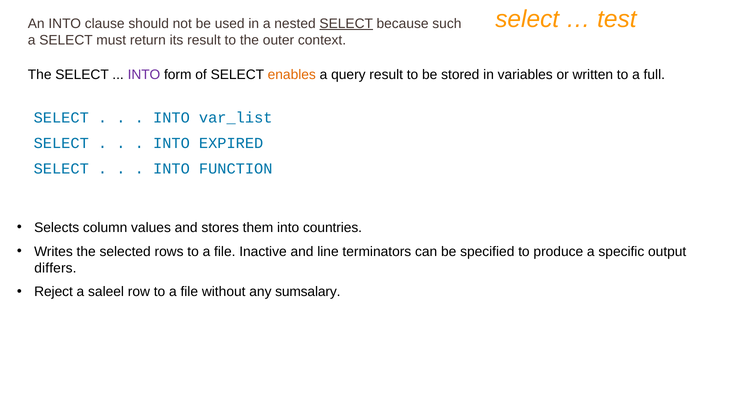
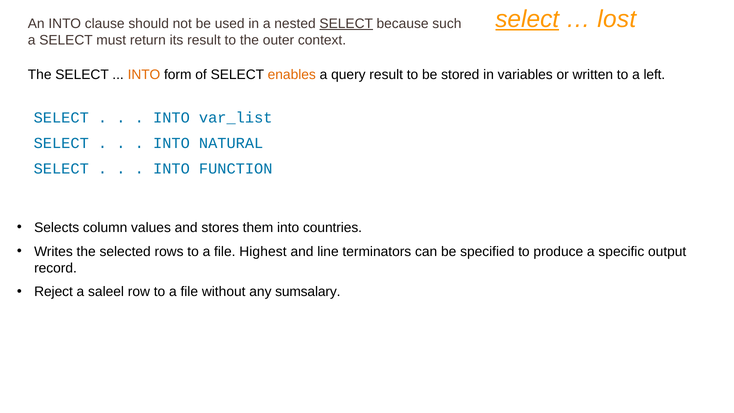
select at (527, 19) underline: none -> present
test: test -> lost
INTO at (144, 75) colour: purple -> orange
full: full -> left
EXPIRED: EXPIRED -> NATURAL
Inactive: Inactive -> Highest
differs: differs -> record
